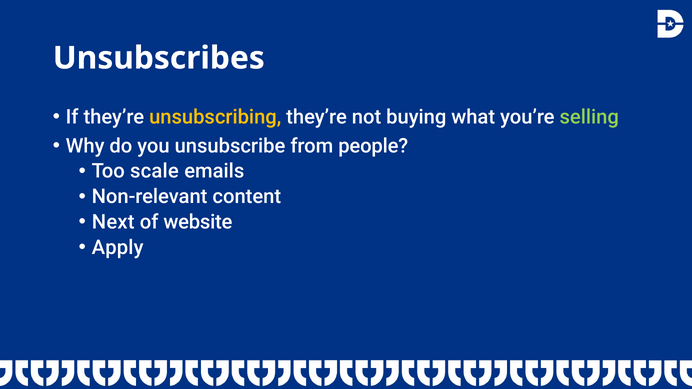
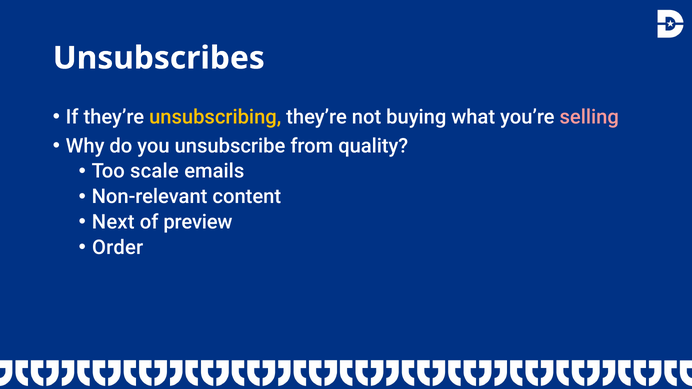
selling colour: light green -> pink
people: people -> quality
website: website -> preview
Apply: Apply -> Order
